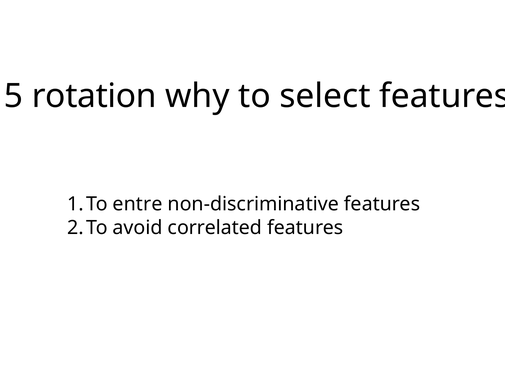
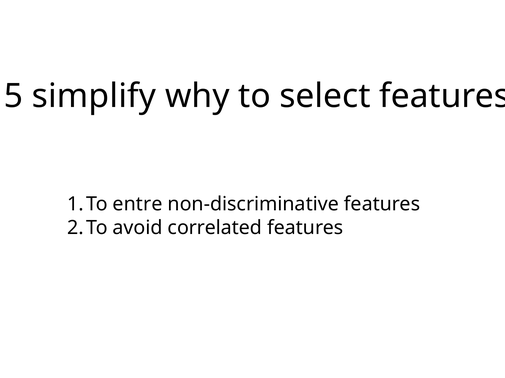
rotation: rotation -> simplify
